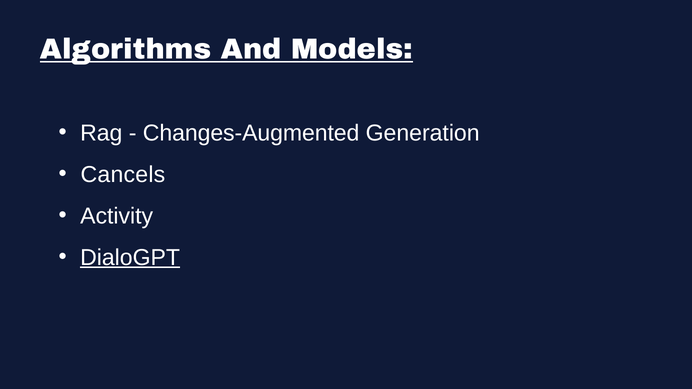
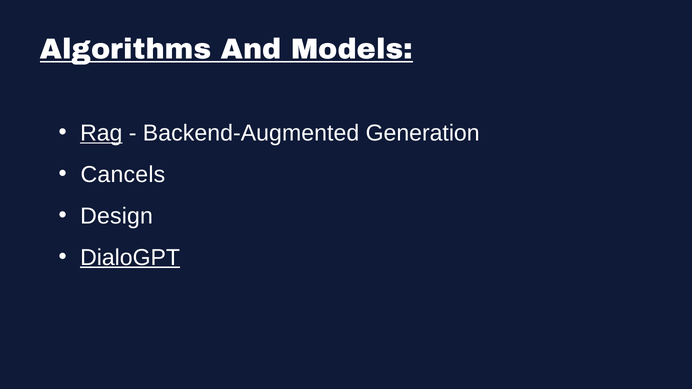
Rag underline: none -> present
Changes-Augmented: Changes-Augmented -> Backend-Augmented
Activity: Activity -> Design
